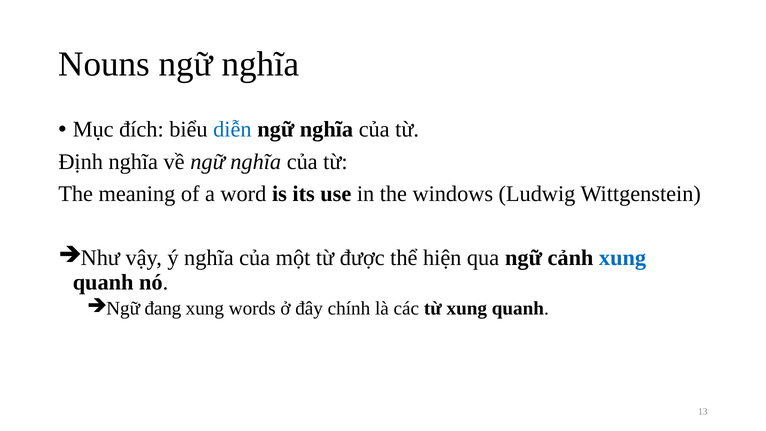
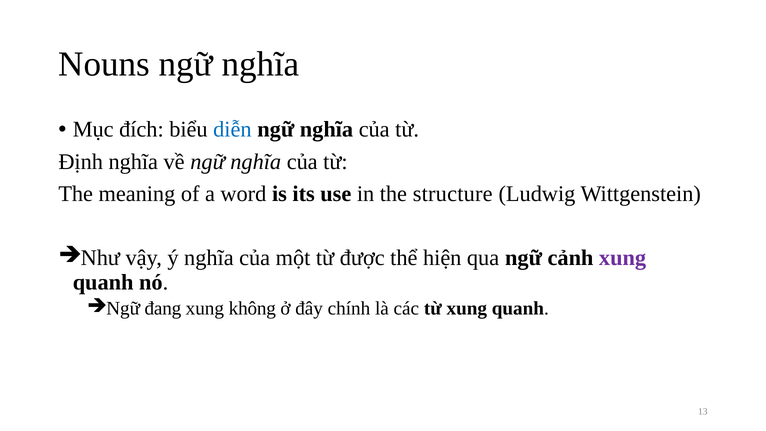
windows: windows -> structure
xung at (623, 258) colour: blue -> purple
words: words -> không
